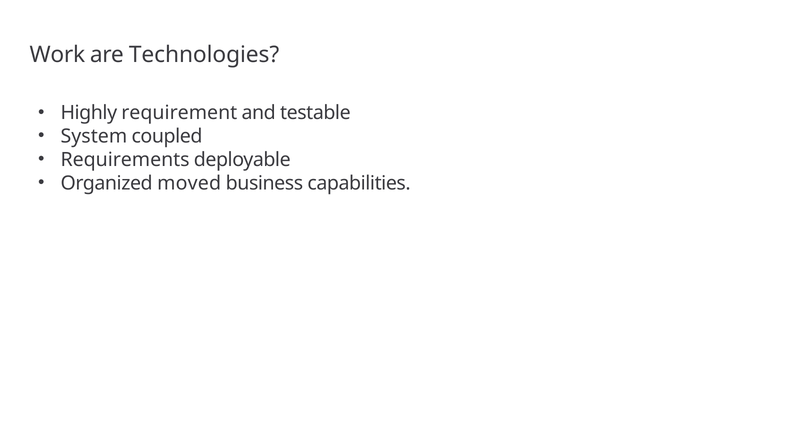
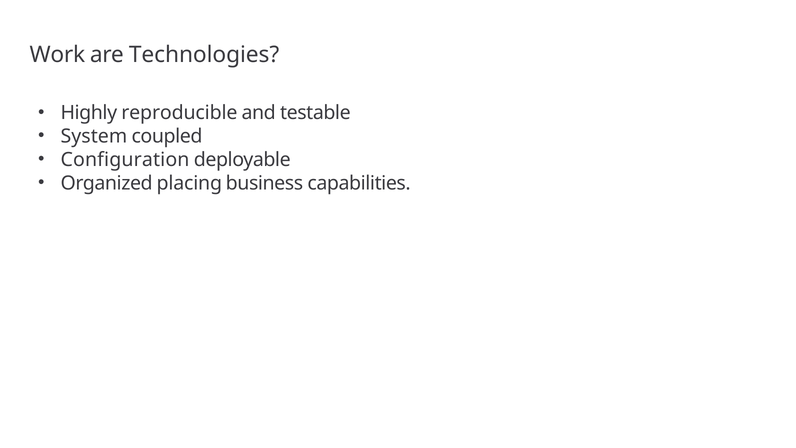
requirement: requirement -> reproducible
Requirements: Requirements -> Configuration
moved: moved -> placing
